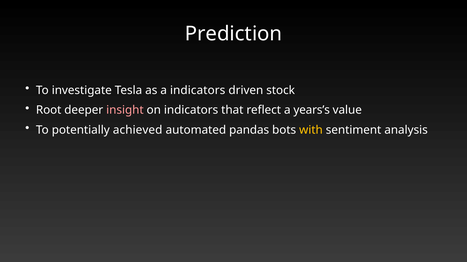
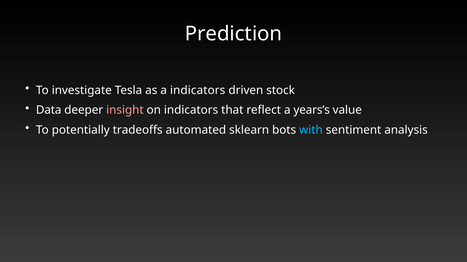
Root: Root -> Data
achieved: achieved -> tradeoffs
pandas: pandas -> sklearn
with colour: yellow -> light blue
